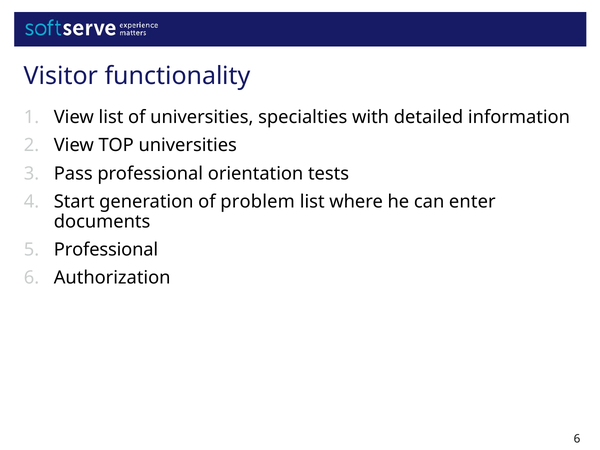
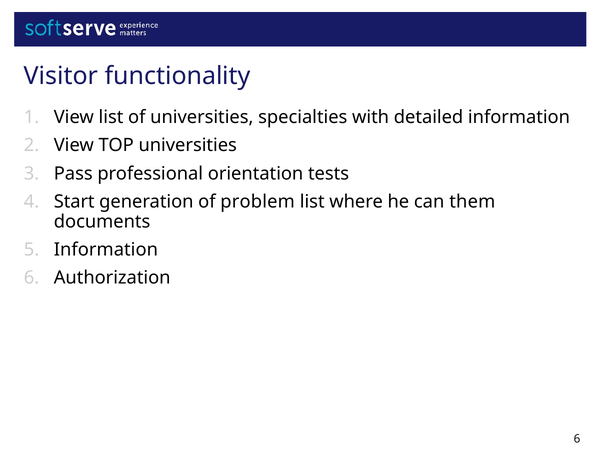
enter: enter -> them
Professional at (106, 250): Professional -> Information
